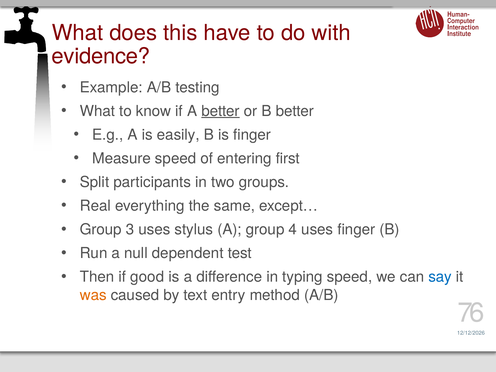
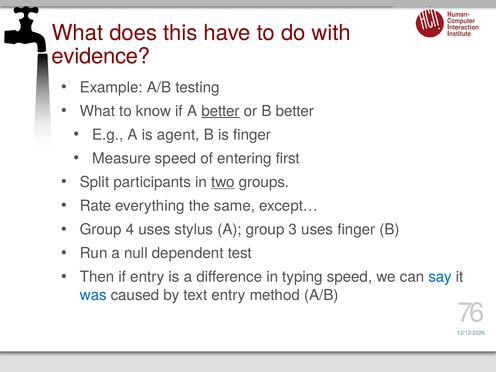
easily: easily -> agent
two underline: none -> present
Real: Real -> Rate
3: 3 -> 4
4: 4 -> 3
if good: good -> entry
was colour: orange -> blue
